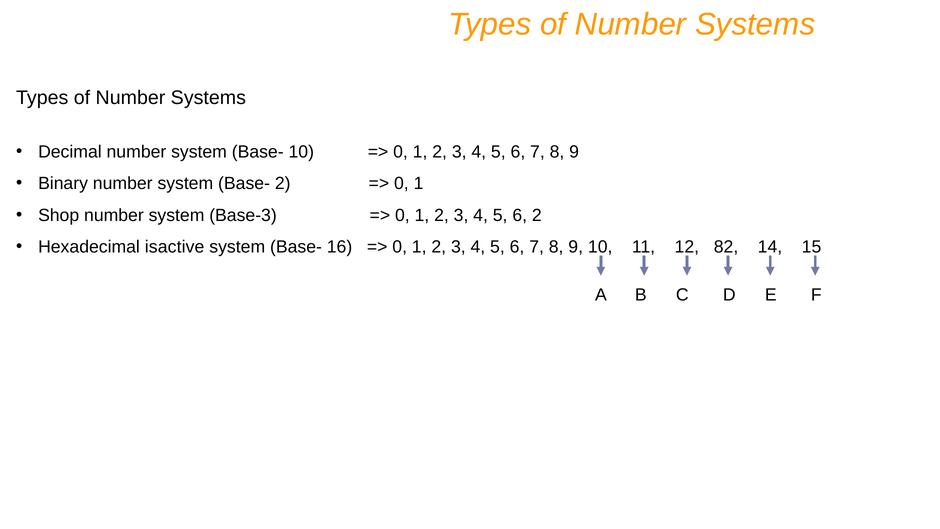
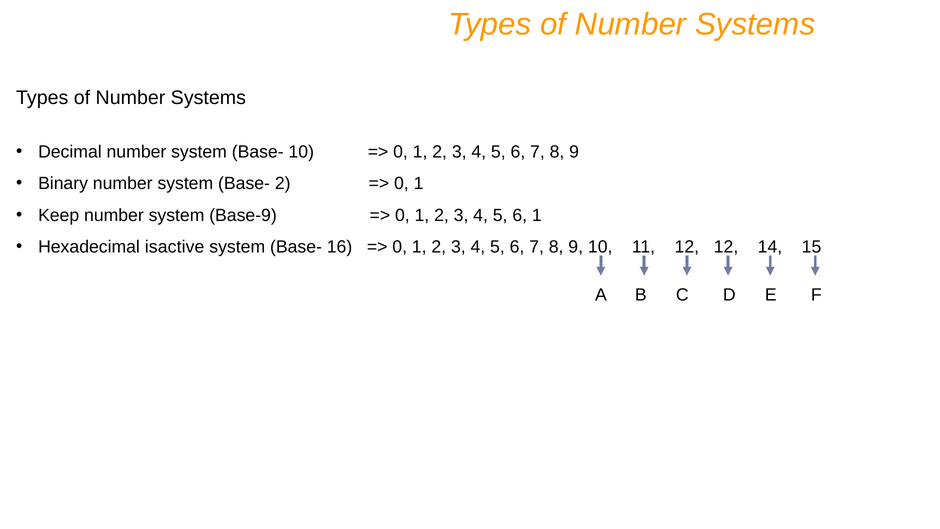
Shop: Shop -> Keep
Base-3: Base-3 -> Base-9
6 2: 2 -> 1
12 82: 82 -> 12
